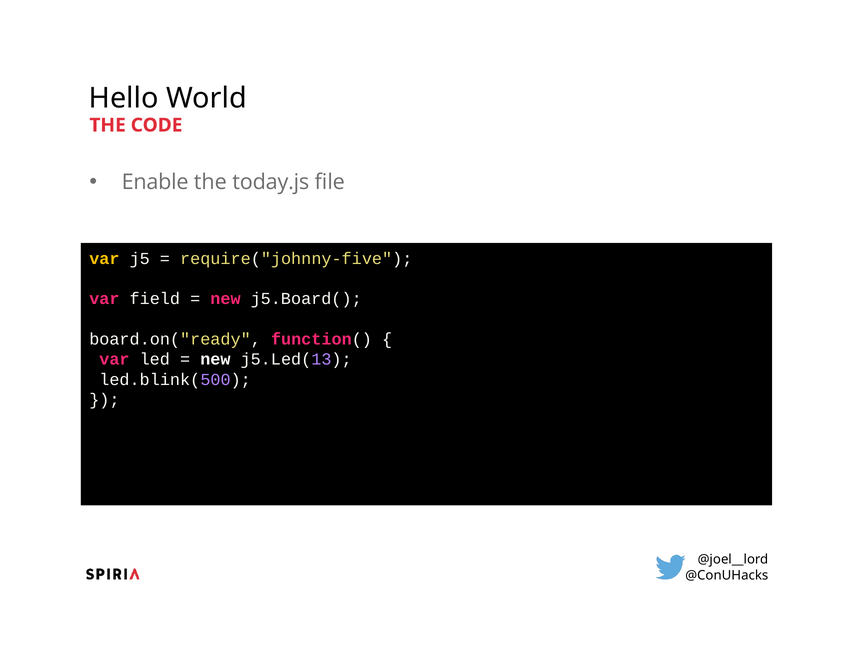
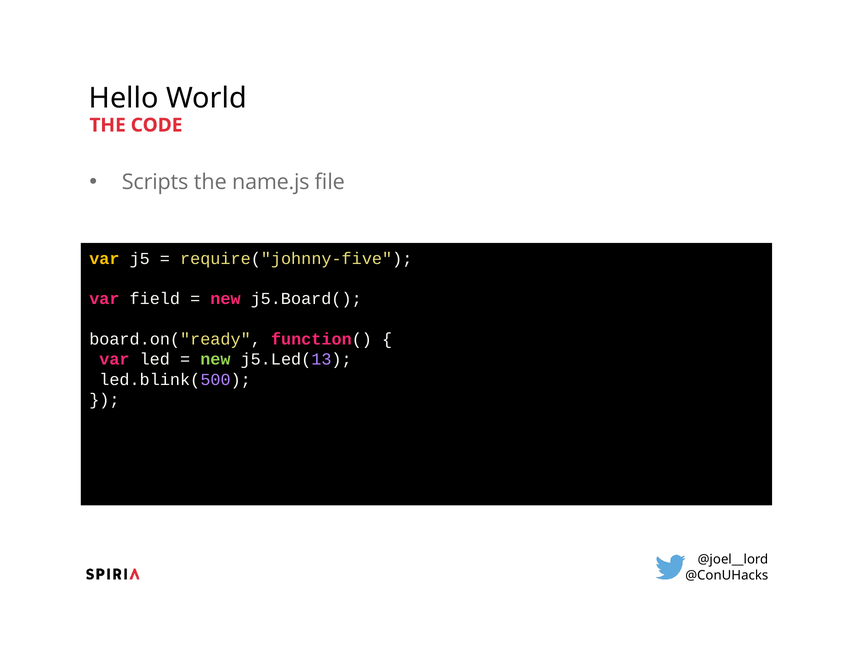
Enable: Enable -> Scripts
today.js: today.js -> name.js
new at (215, 359) colour: white -> light green
